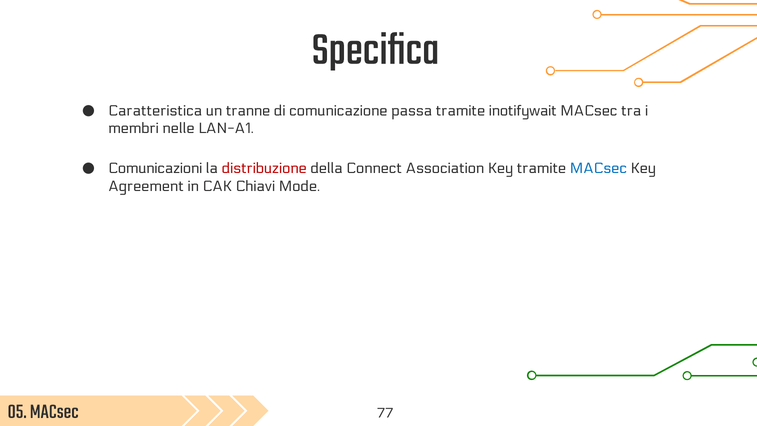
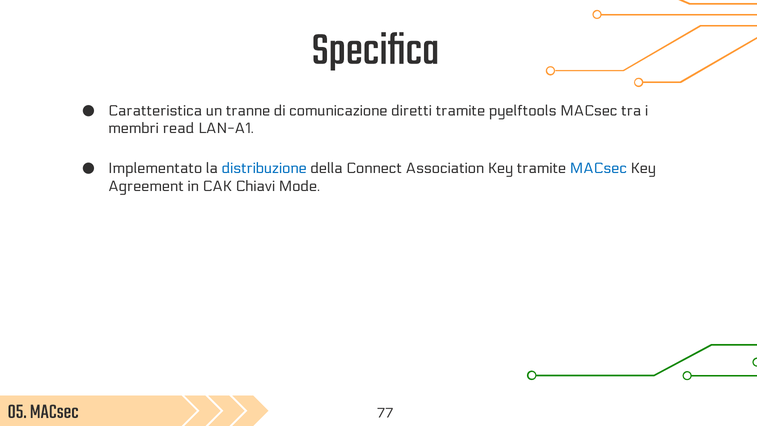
passa: passa -> diretti
inotifywait: inotifywait -> pyelftools
nelle: nelle -> read
Comunicazioni: Comunicazioni -> Implementato
distribuzione colour: red -> blue
